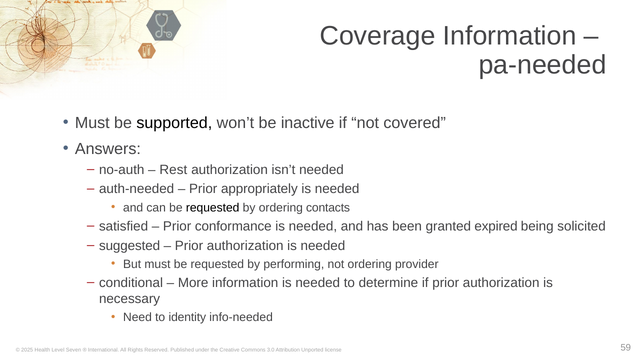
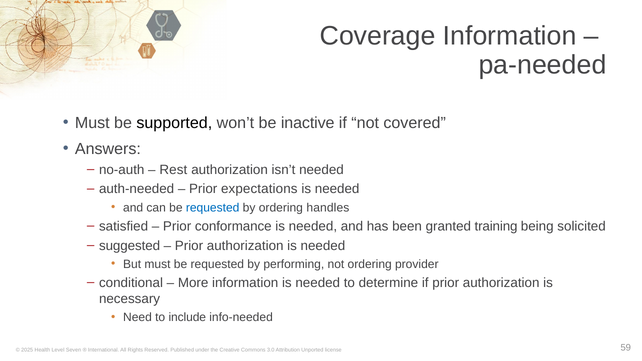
appropriately: appropriately -> expectations
requested at (213, 208) colour: black -> blue
contacts: contacts -> handles
expired: expired -> training
identity: identity -> include
